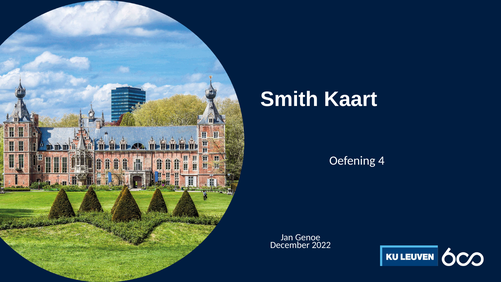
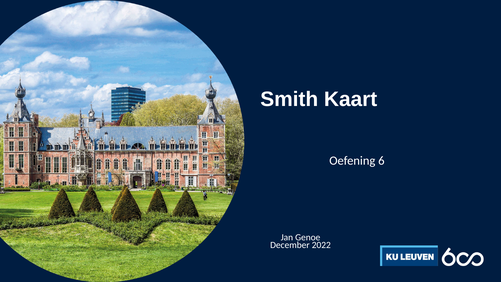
4: 4 -> 6
